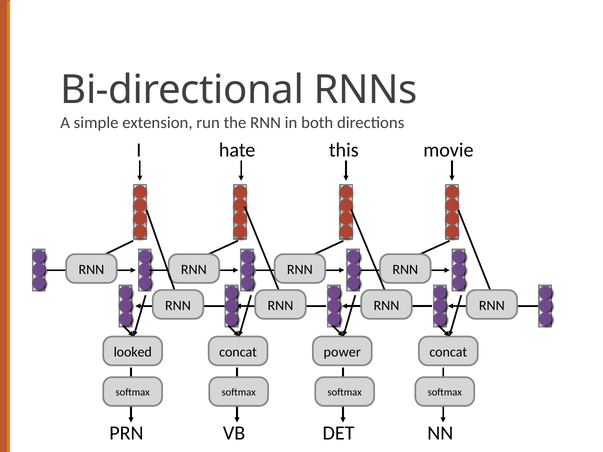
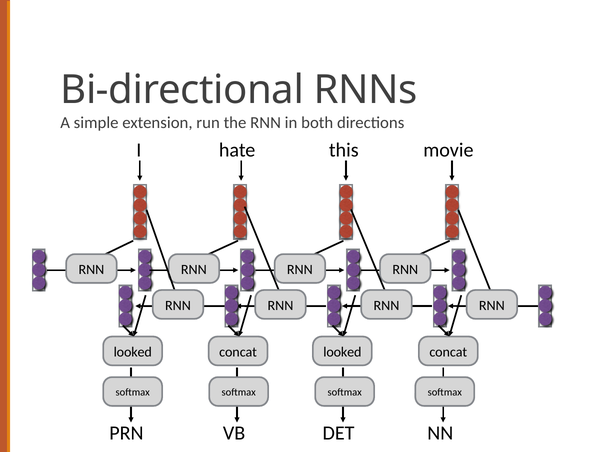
concat power: power -> looked
